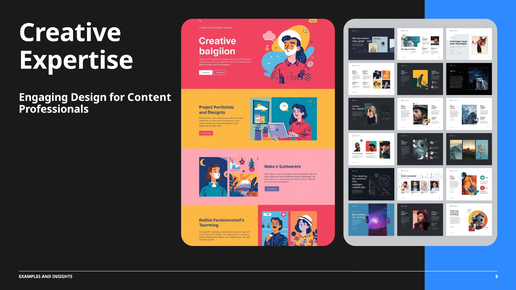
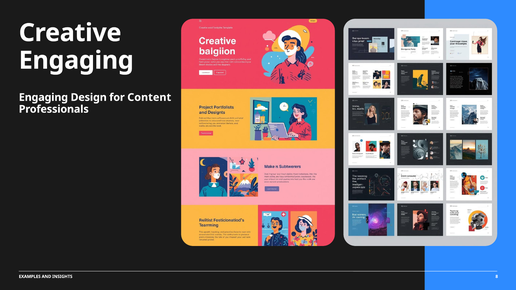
Expertise at (76, 60): Expertise -> Engaging
